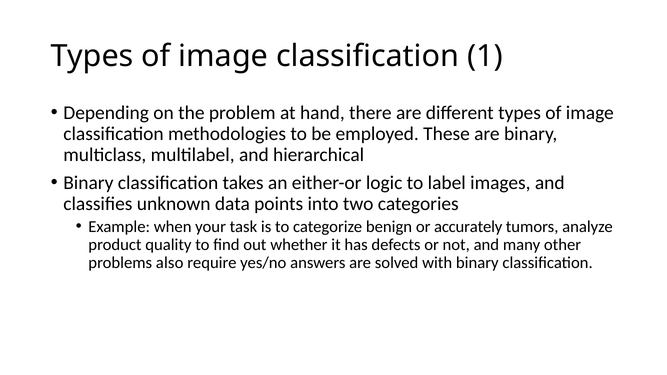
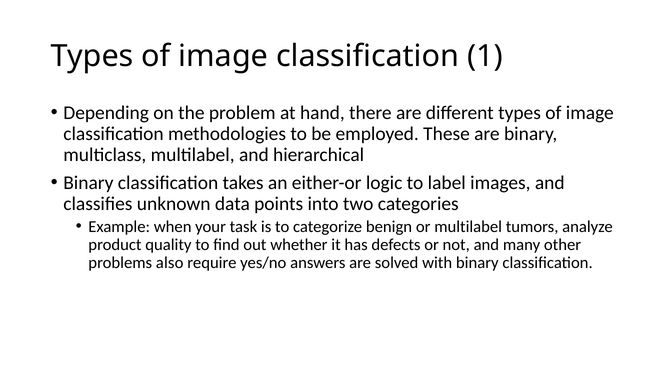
or accurately: accurately -> multilabel
